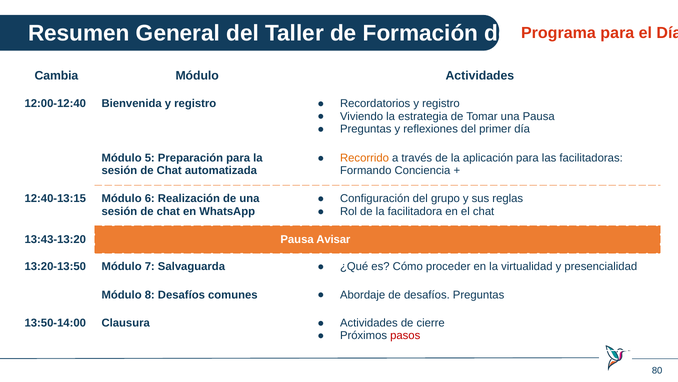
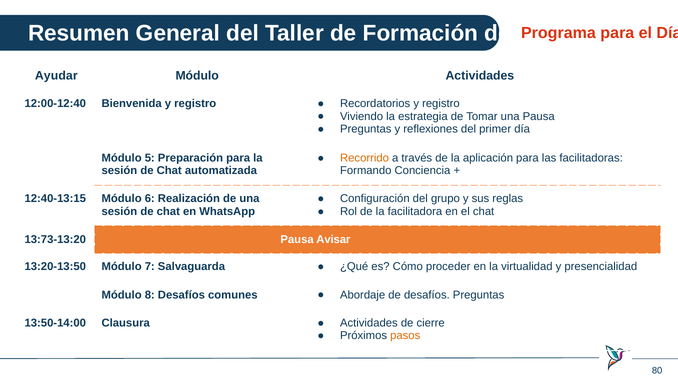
Cambia: Cambia -> Ayudar
13:43-13:20: 13:43-13:20 -> 13:73-13:20
pasos colour: red -> orange
